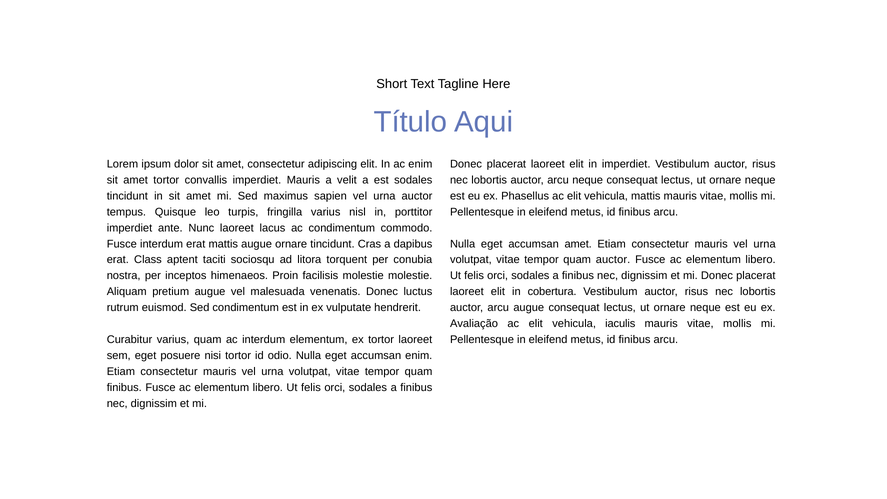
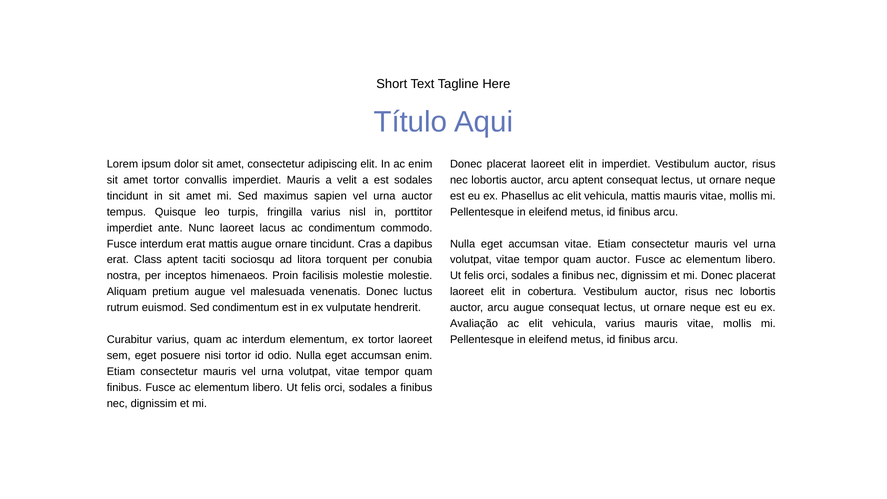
arcu neque: neque -> aptent
accumsan amet: amet -> vitae
vehicula iaculis: iaculis -> varius
